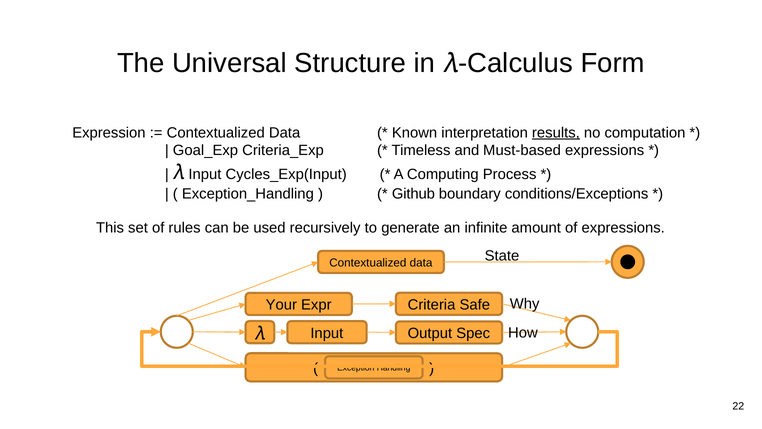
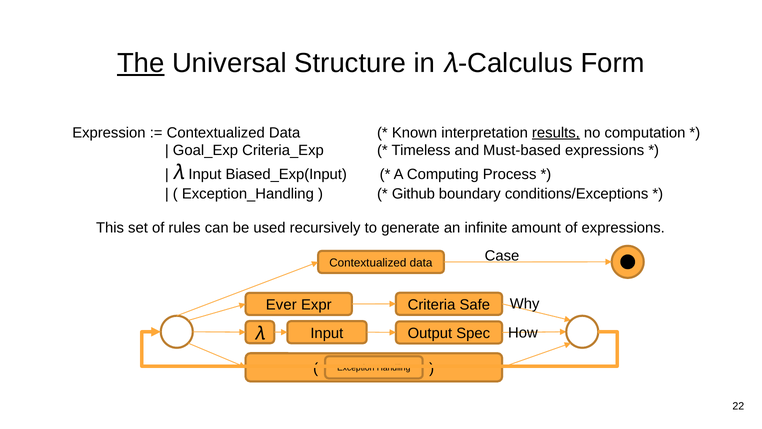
The underline: none -> present
Cycles_Exp(Input: Cycles_Exp(Input -> Biased_Exp(Input
State: State -> Case
Your: Your -> Ever
